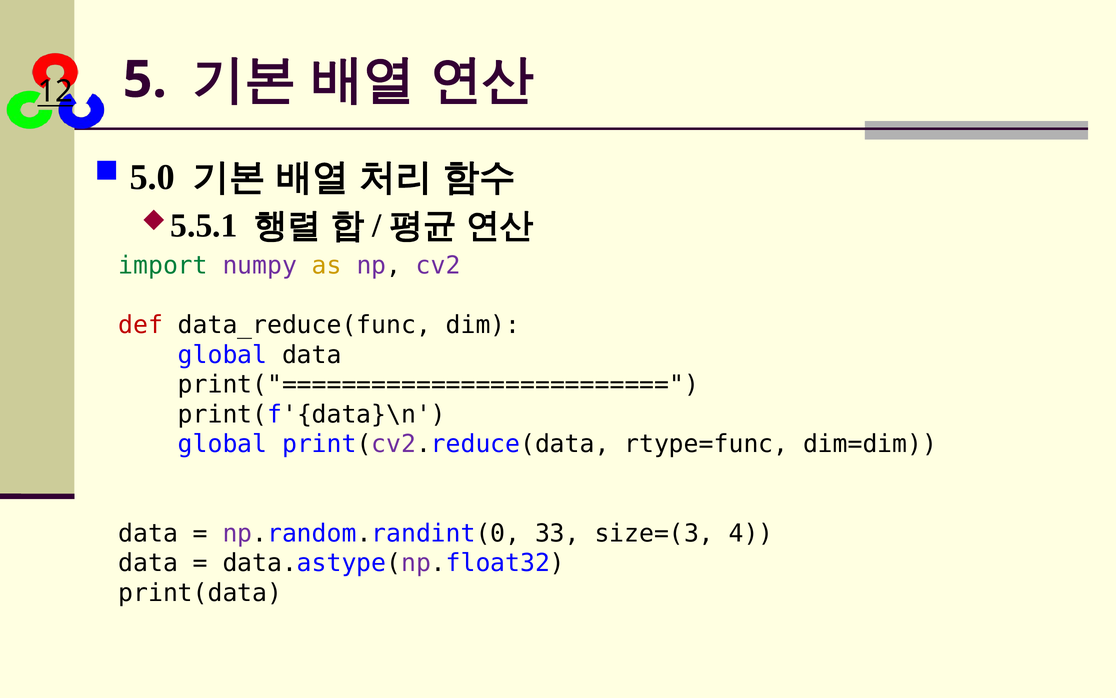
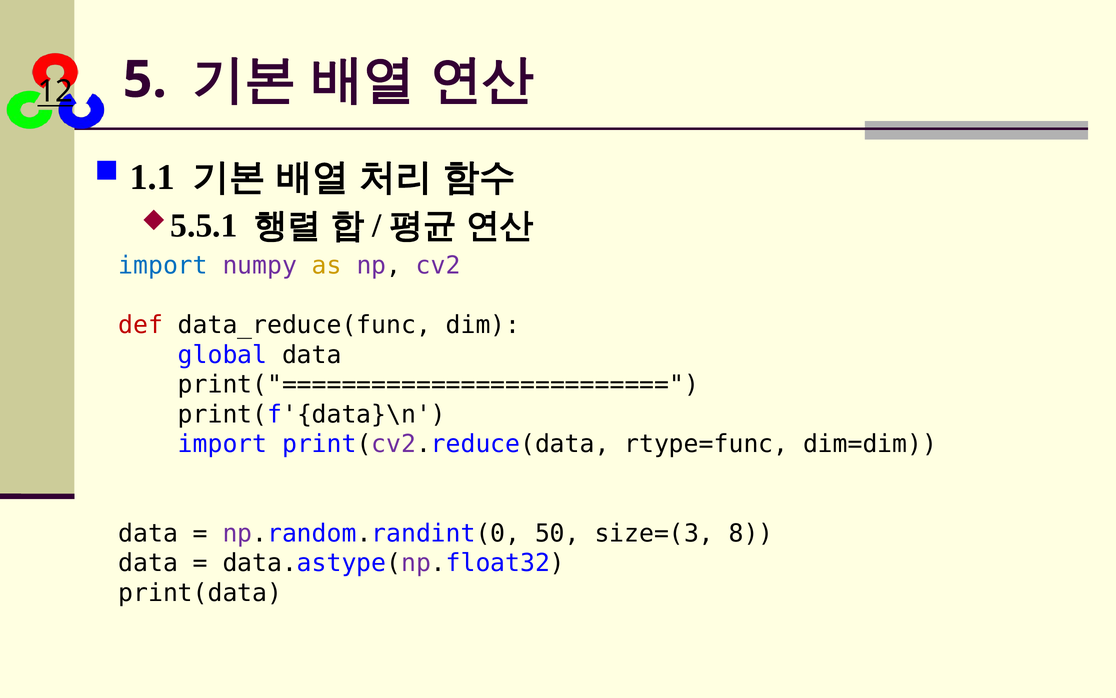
5.0: 5.0 -> 1.1
import at (163, 265) colour: green -> blue
global at (223, 444): global -> import
33: 33 -> 50
4: 4 -> 8
